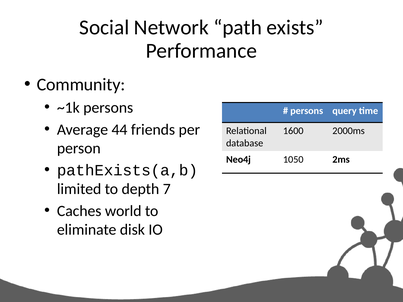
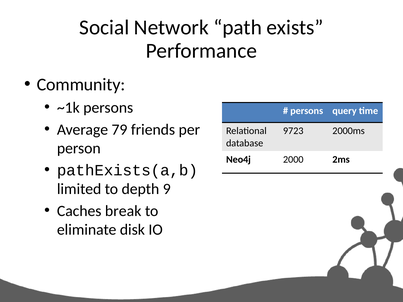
44: 44 -> 79
1600: 1600 -> 9723
1050: 1050 -> 2000
7: 7 -> 9
world: world -> break
